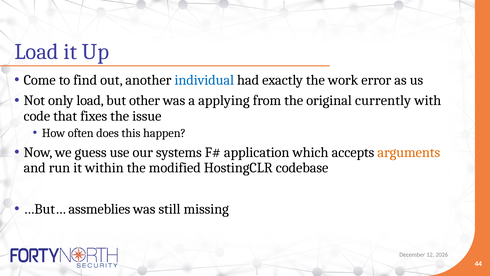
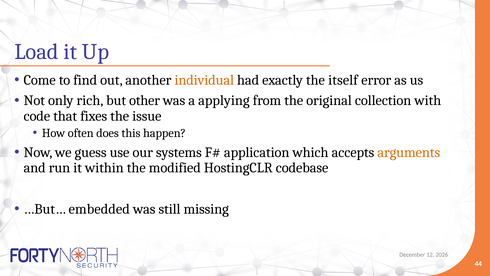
individual colour: blue -> orange
work: work -> itself
only load: load -> rich
currently: currently -> collection
assmeblies: assmeblies -> embedded
